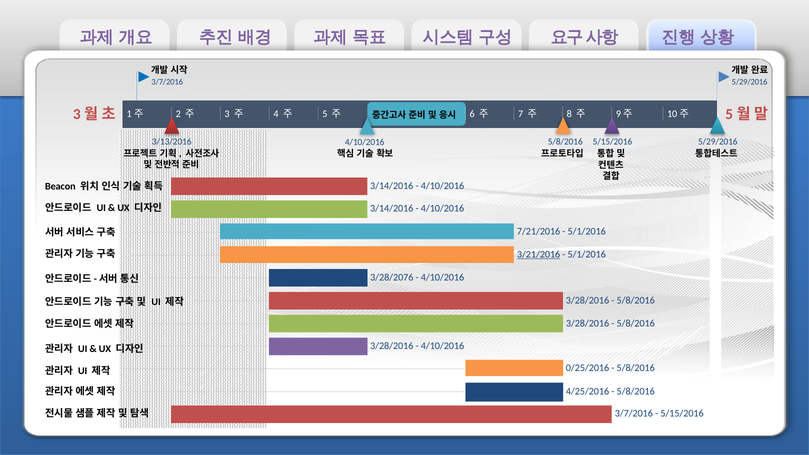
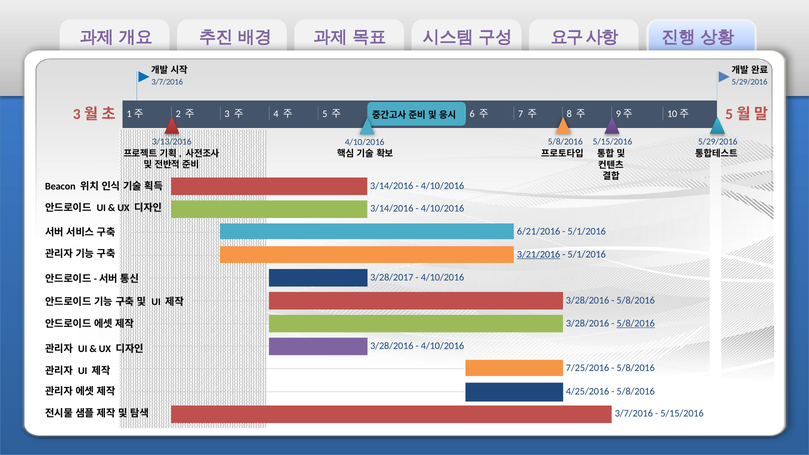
7/21/2016: 7/21/2016 -> 6/21/2016
3/28/2076: 3/28/2076 -> 3/28/2017
5/8/2016 at (636, 323) underline: none -> present
0/25/2016: 0/25/2016 -> 7/25/2016
